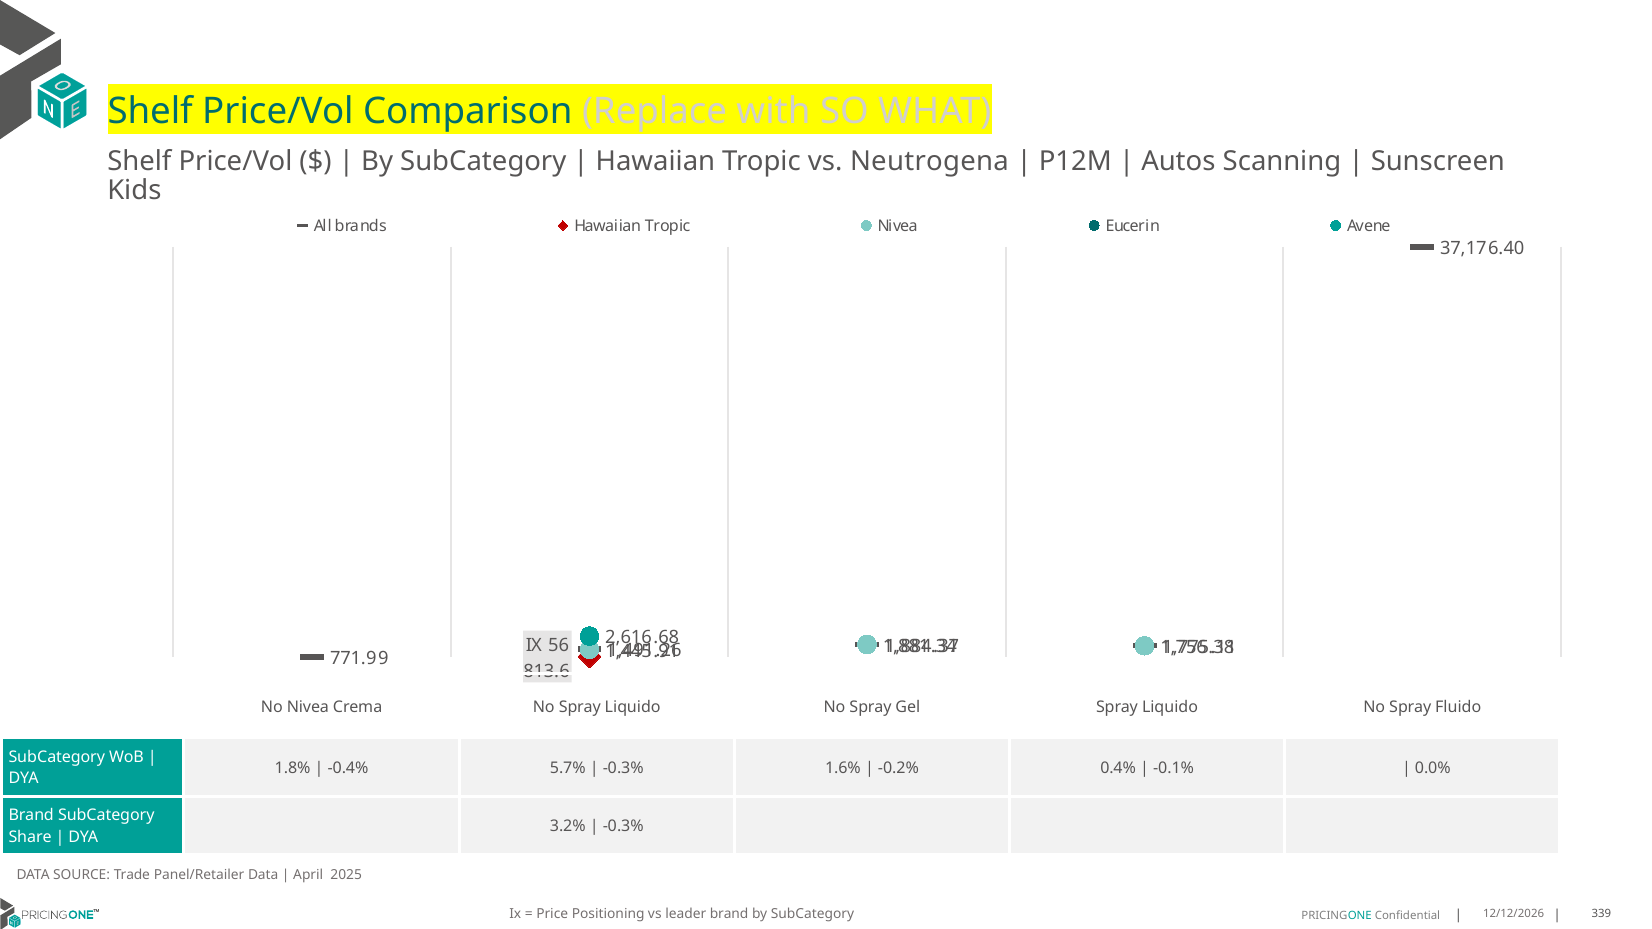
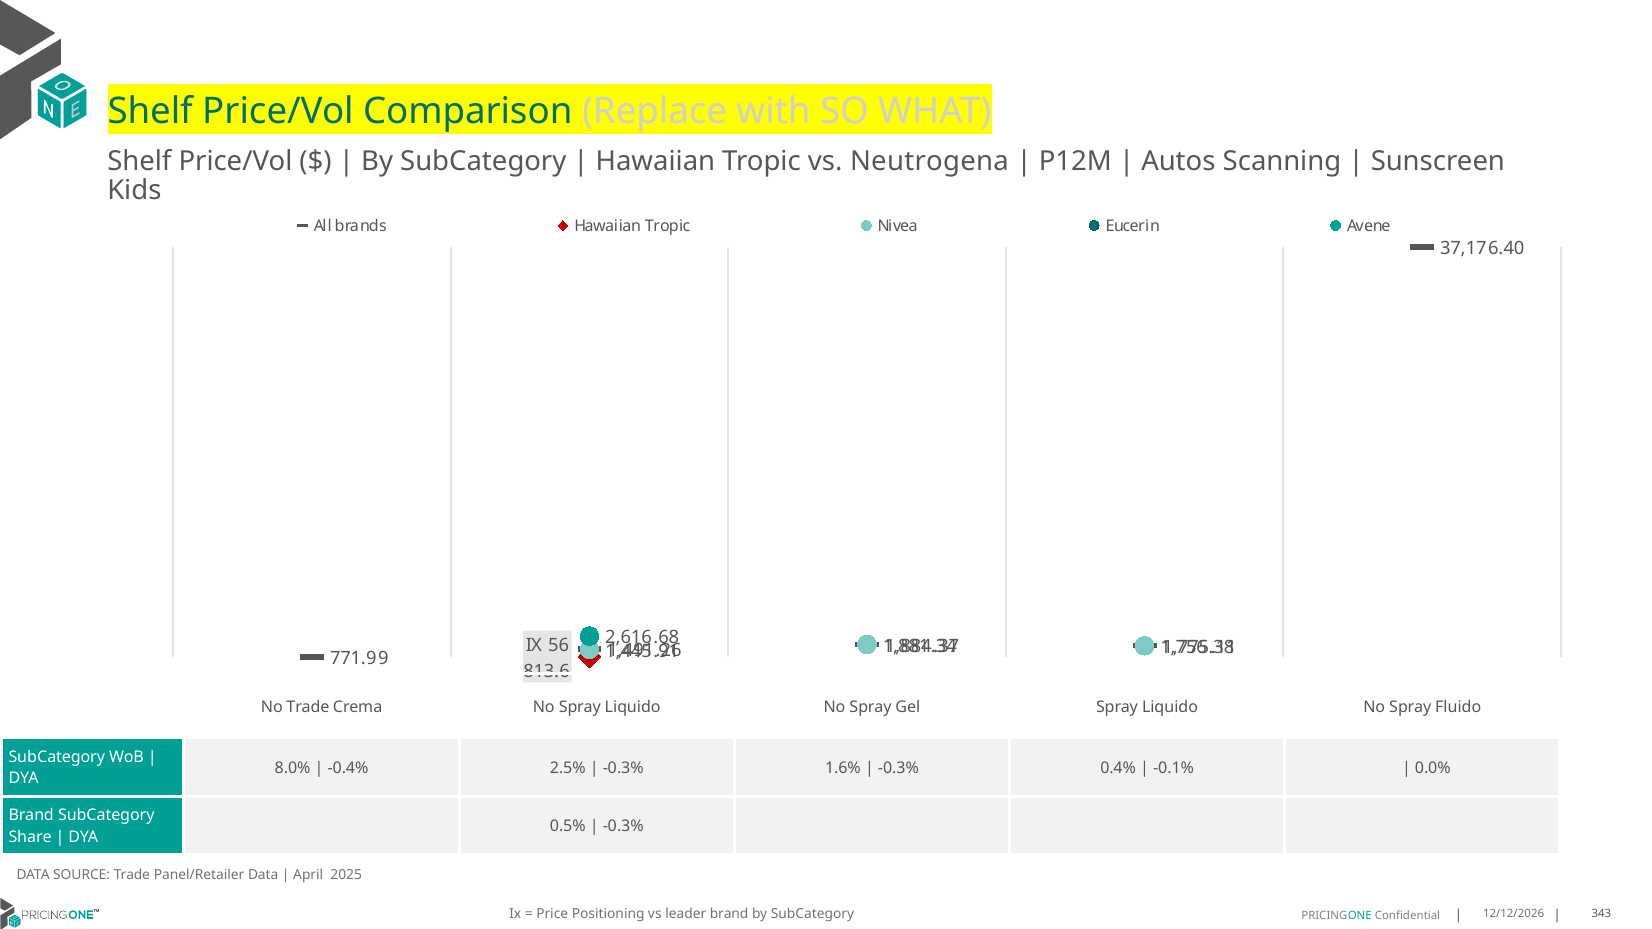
No Nivea: Nivea -> Trade
1.8%: 1.8% -> 8.0%
5.7%: 5.7% -> 2.5%
-0.2% at (898, 768): -0.2% -> -0.3%
3.2%: 3.2% -> 0.5%
339: 339 -> 343
